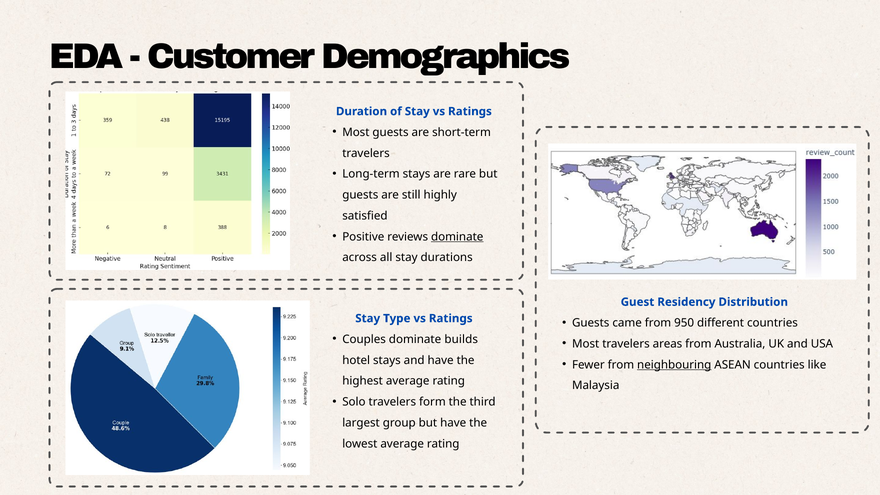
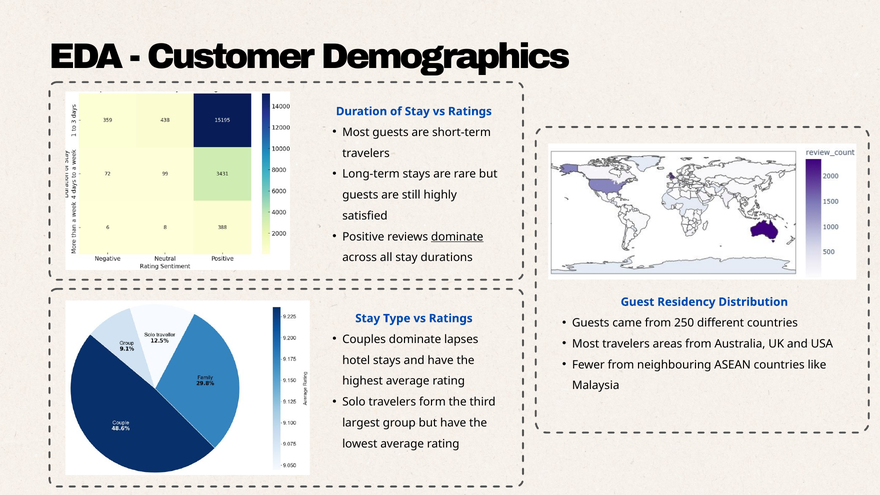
950: 950 -> 250
builds: builds -> lapses
neighbouring underline: present -> none
